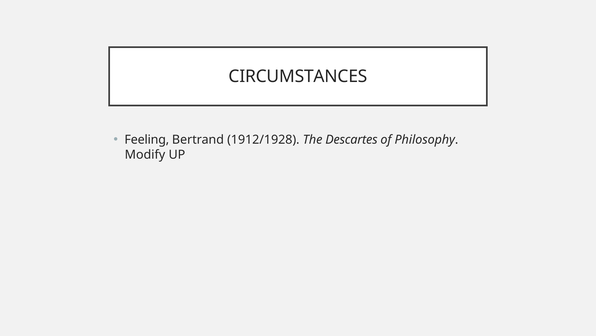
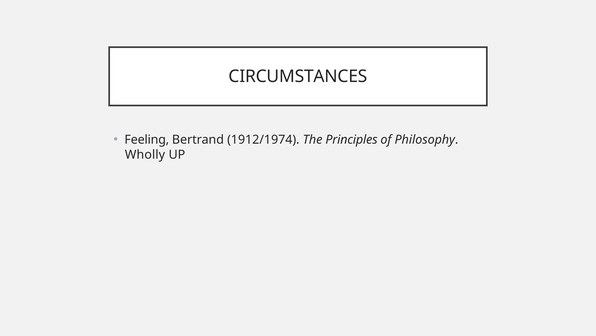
1912/1928: 1912/1928 -> 1912/1974
Descartes: Descartes -> Principles
Modify: Modify -> Wholly
